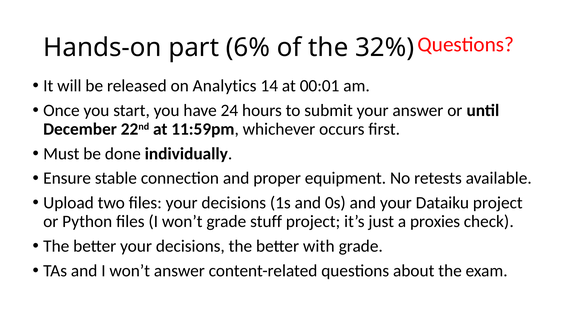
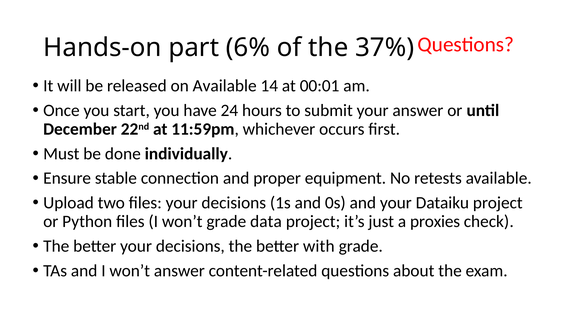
32%: 32% -> 37%
on Analytics: Analytics -> Available
stuff: stuff -> data
